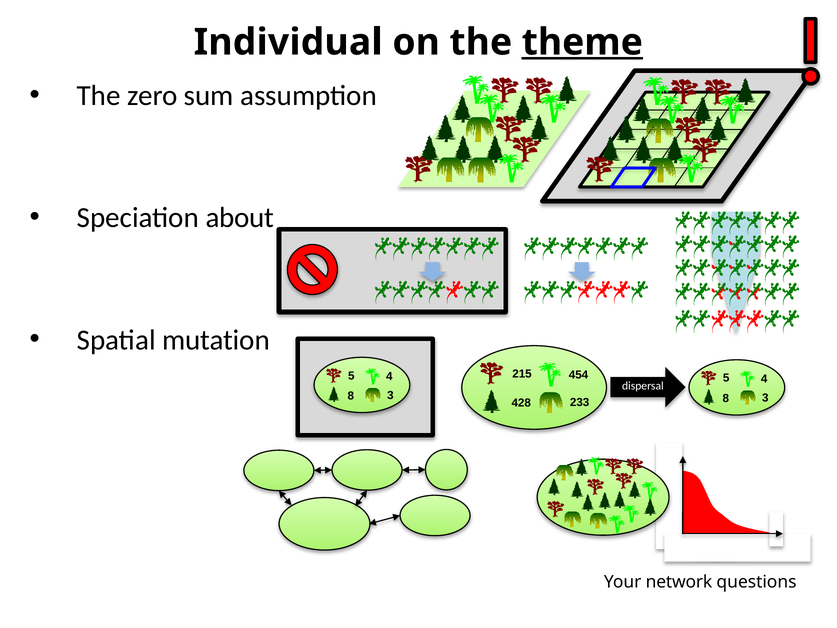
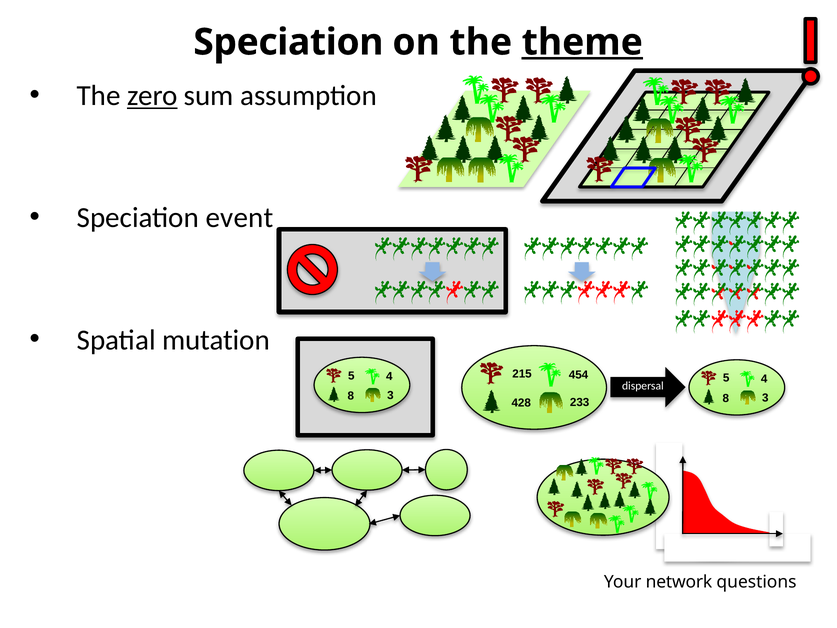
Individual at (288, 42): Individual -> Speciation
zero underline: none -> present
about: about -> event
